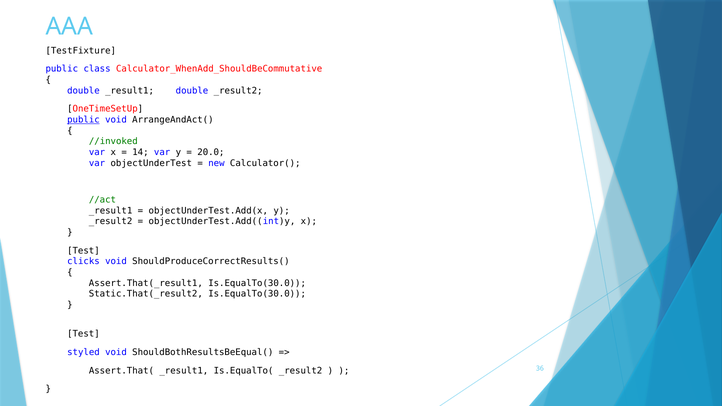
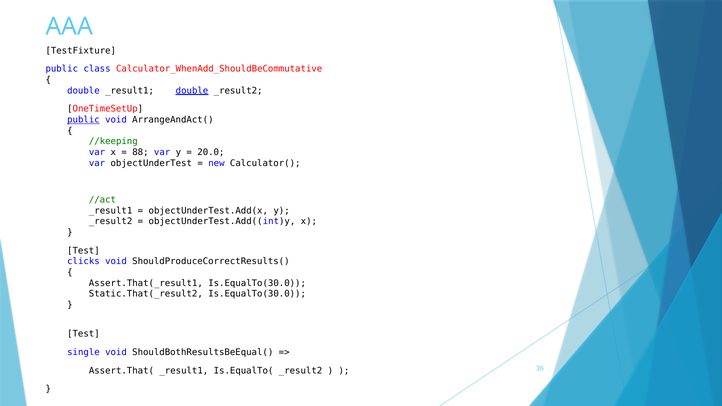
double at (192, 91) underline: none -> present
//invoked: //invoked -> //keeping
14: 14 -> 88
styled: styled -> single
